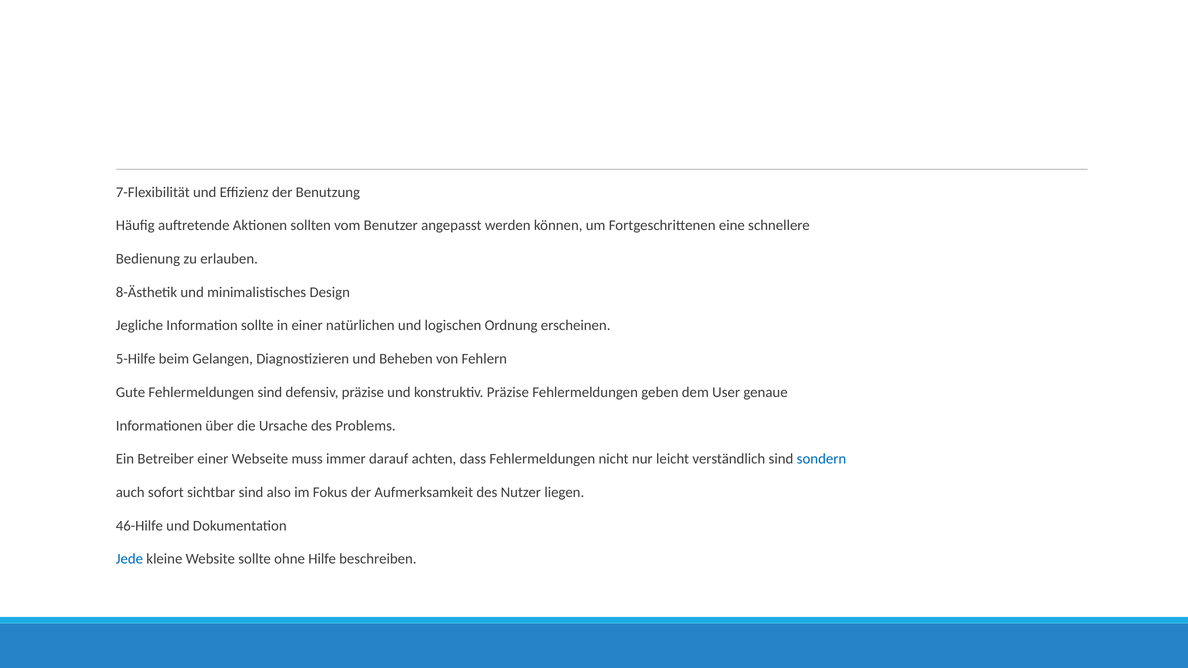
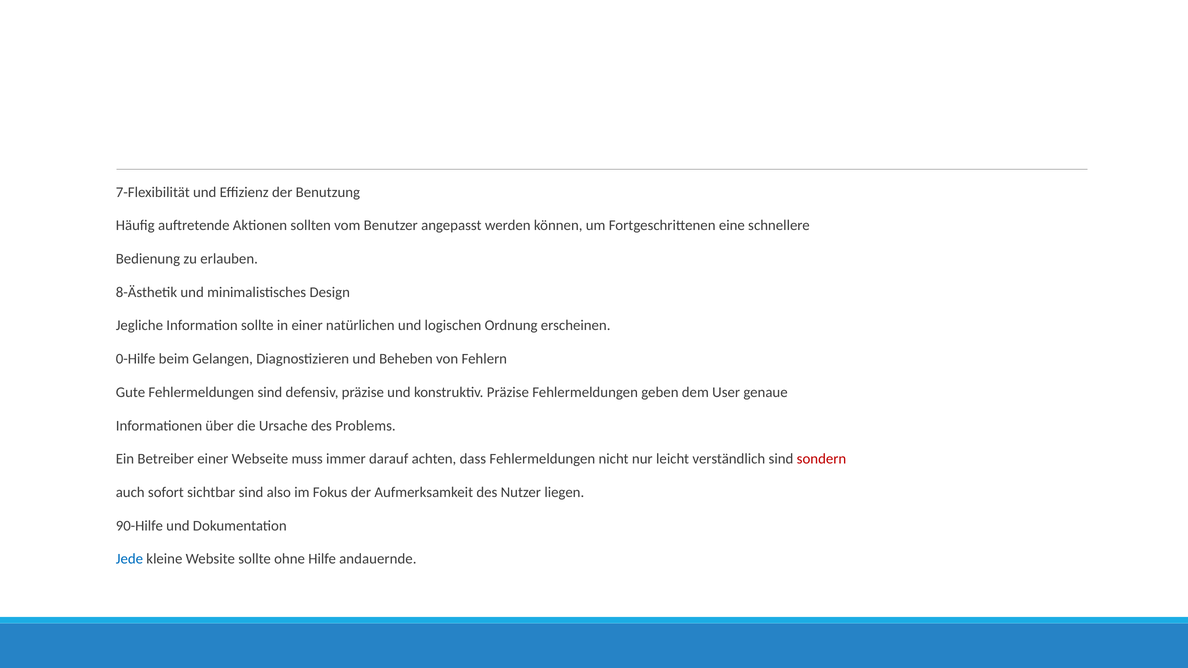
5-Hilfe: 5-Hilfe -> 0-Hilfe
sondern colour: blue -> red
46-Hilfe: 46-Hilfe -> 90-Hilfe
beschreiben: beschreiben -> andauernde
